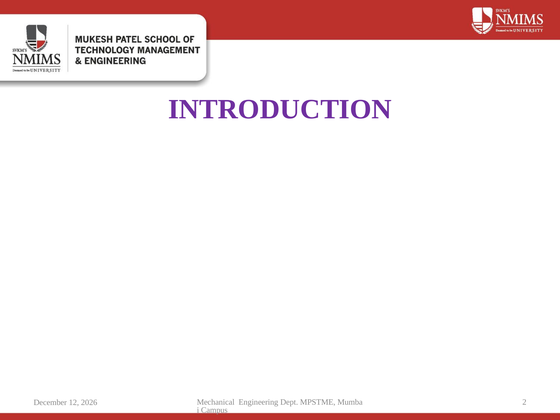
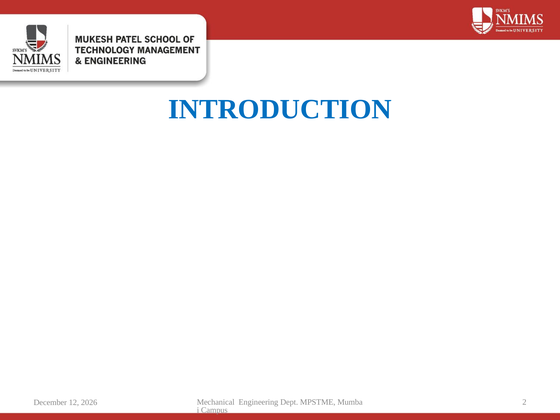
INTRODUCTION colour: purple -> blue
